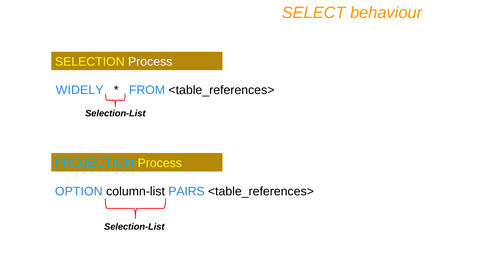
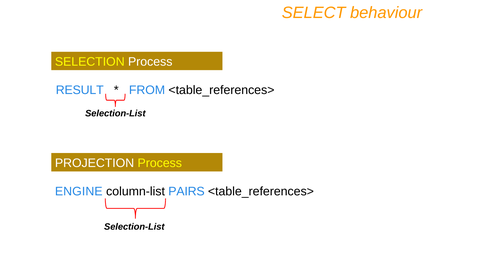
WIDELY: WIDELY -> RESULT
PROJECTION colour: light blue -> white
OPTION: OPTION -> ENGINE
